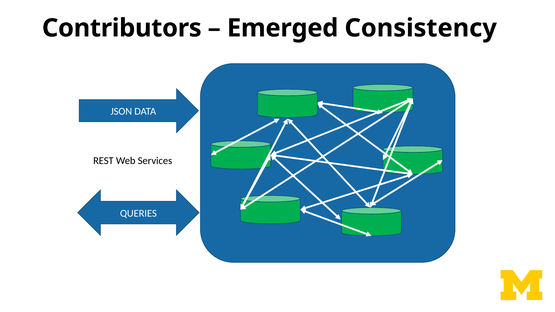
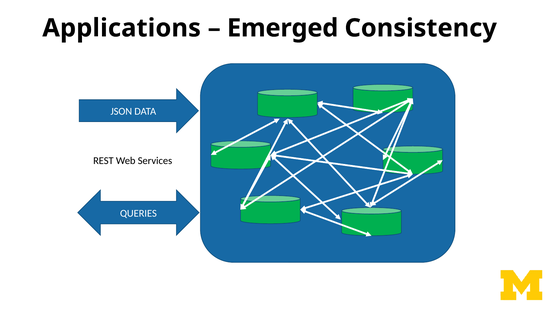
Contributors: Contributors -> Applications
